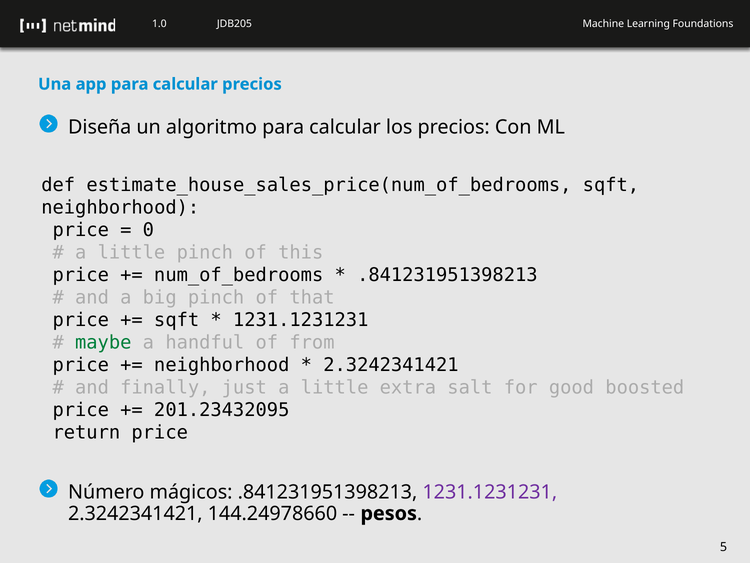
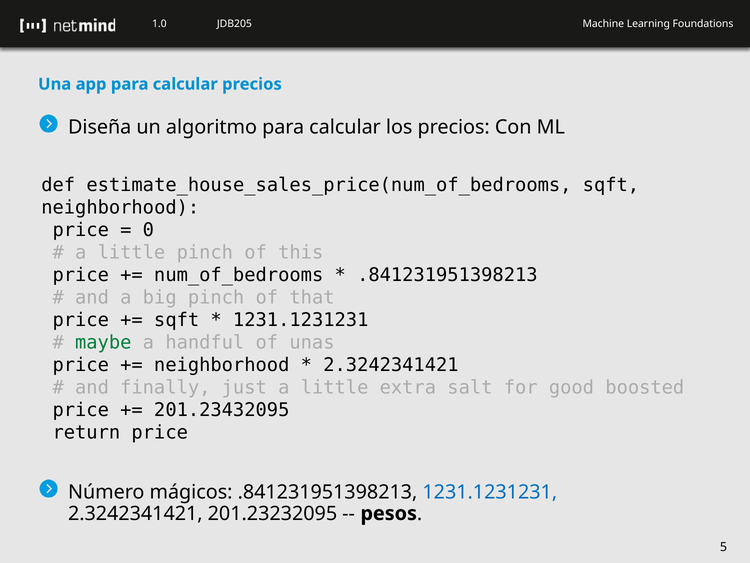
from: from -> unas
1231.1231231 at (490, 492) colour: purple -> blue
144.24978660: 144.24978660 -> 201.23232095
